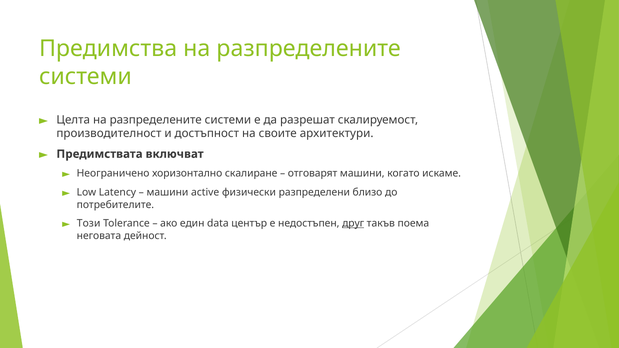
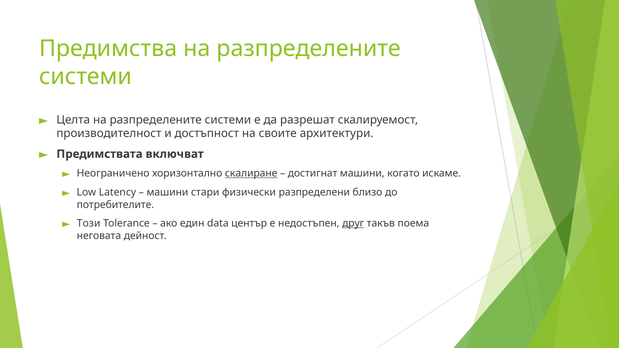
скалиране underline: none -> present
отговарят: отговарят -> достигнат
active: active -> стари
